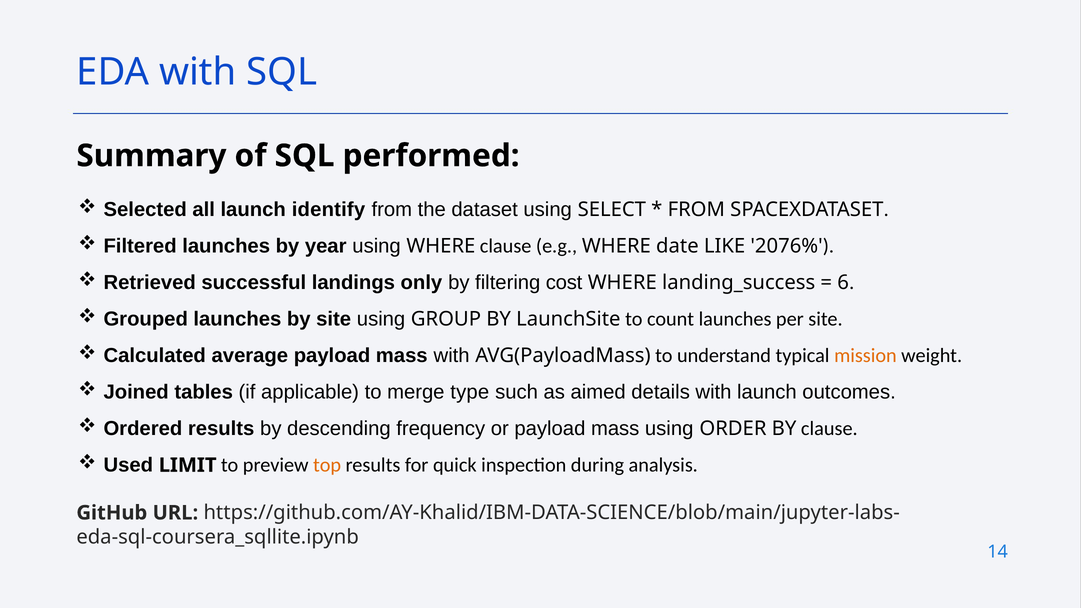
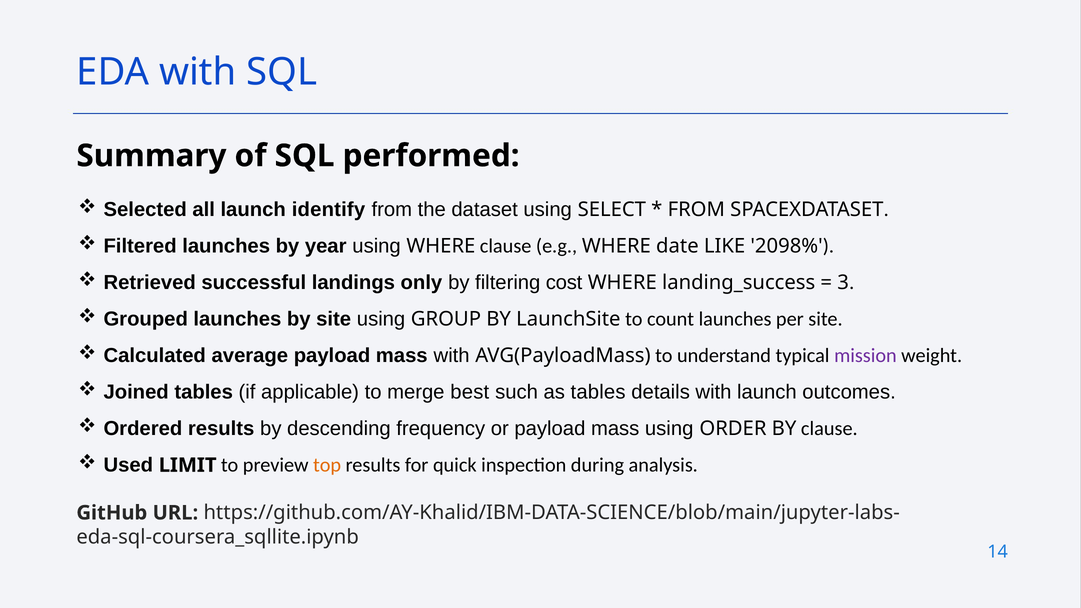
2076%: 2076% -> 2098%
6: 6 -> 3
mission colour: orange -> purple
type: type -> best
as aimed: aimed -> tables
